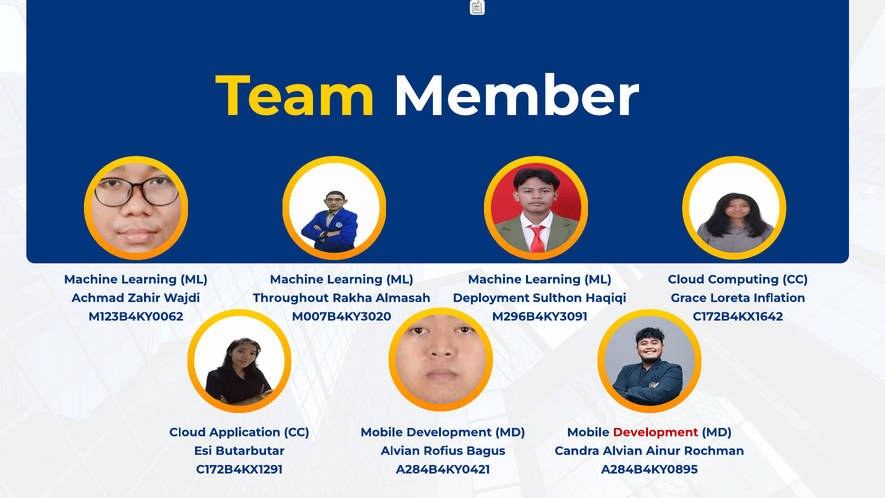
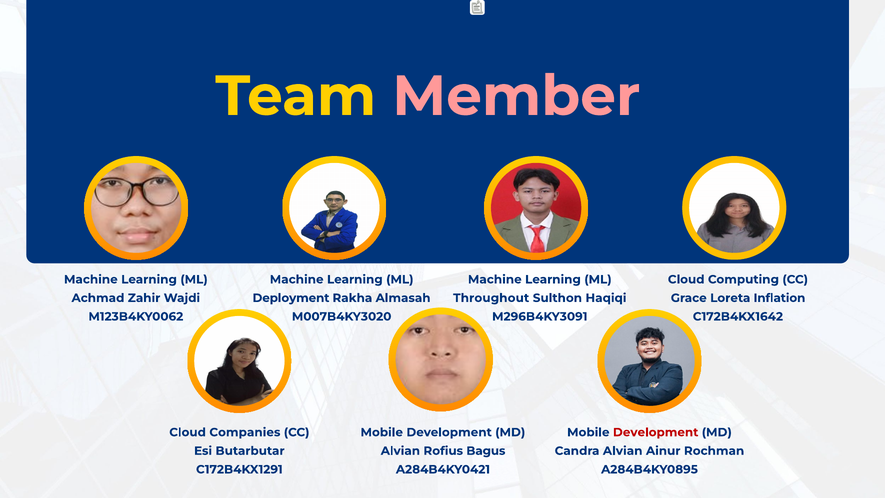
Member colour: white -> pink
Throughout: Throughout -> Deployment
Deployment: Deployment -> Throughout
Application: Application -> Companies
